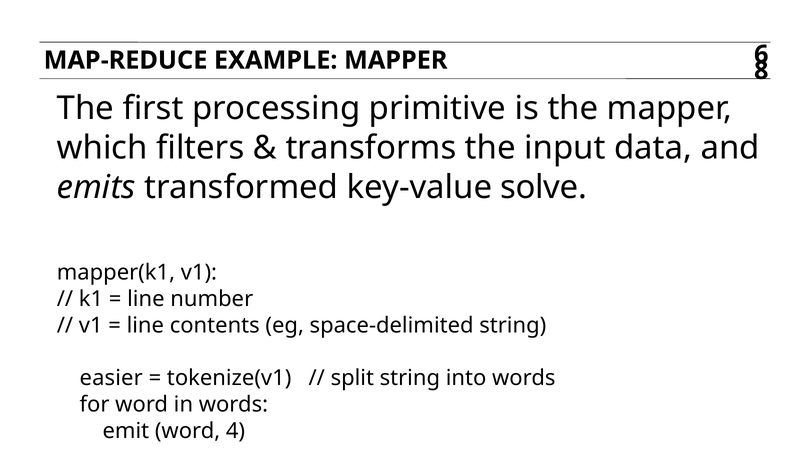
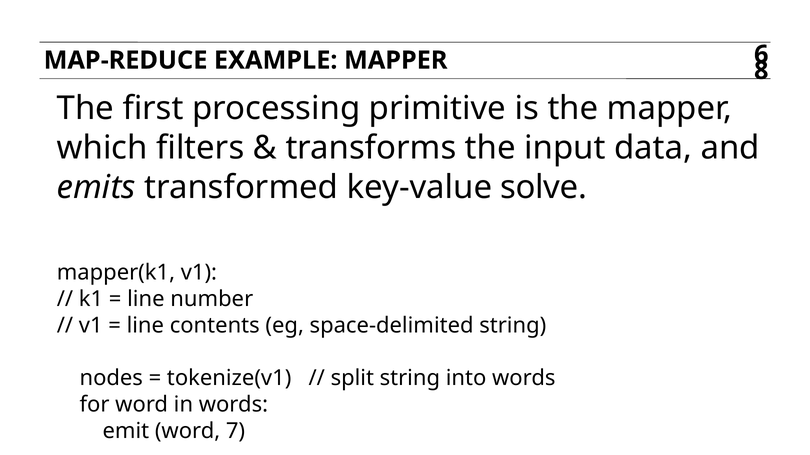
easier: easier -> nodes
4: 4 -> 7
